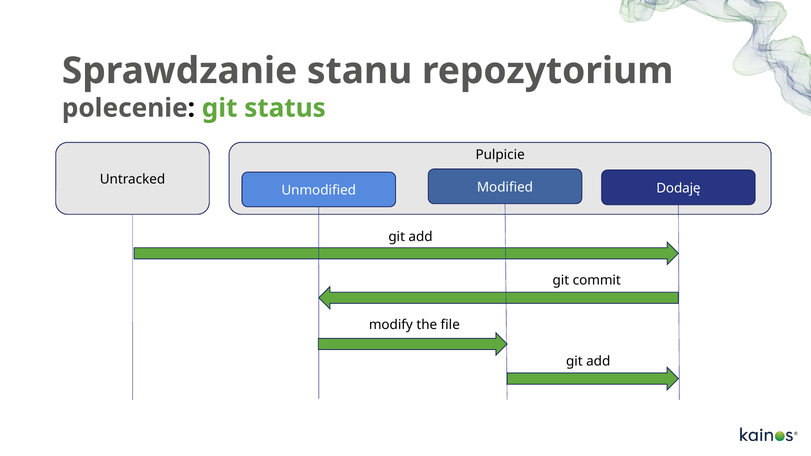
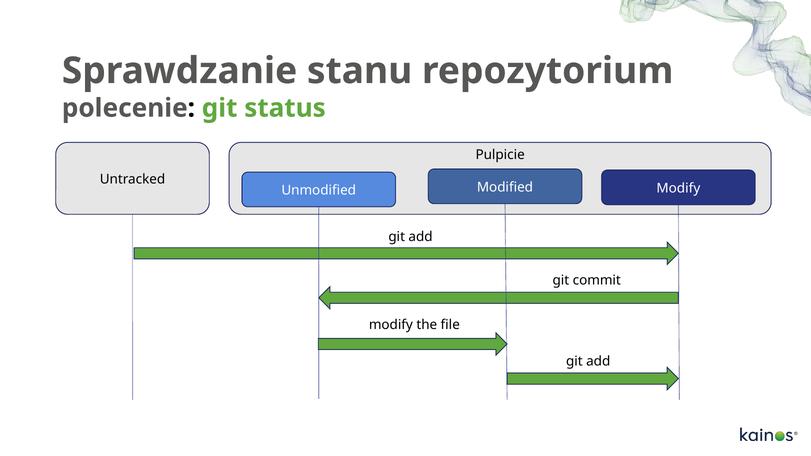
Dodaję at (678, 188): Dodaję -> Modify
